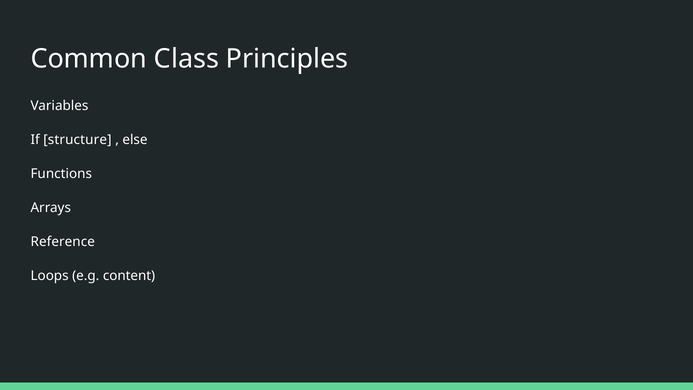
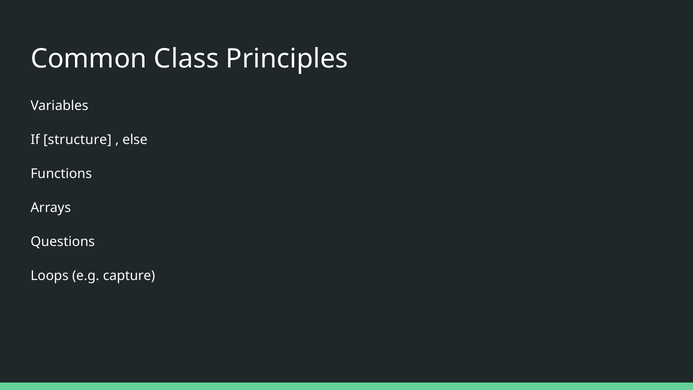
Reference: Reference -> Questions
content: content -> capture
